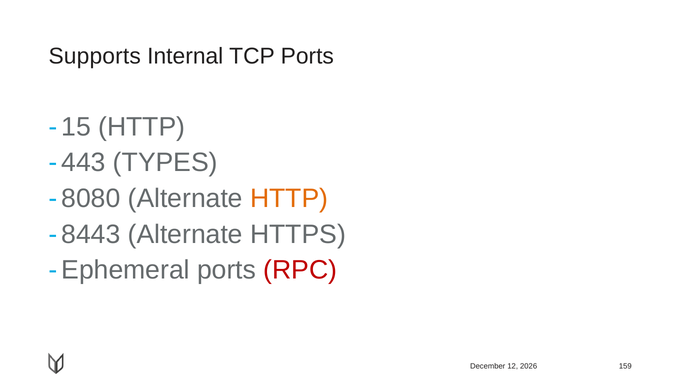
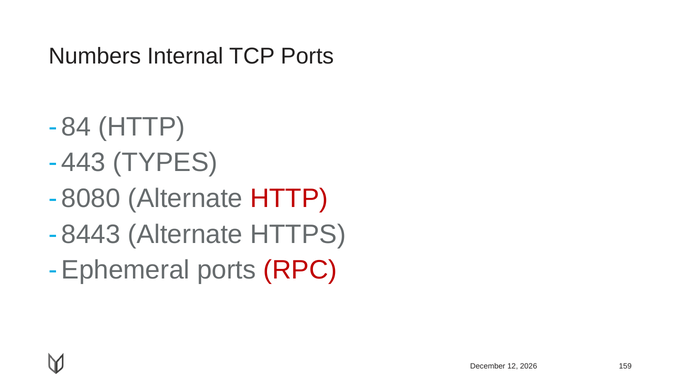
Supports: Supports -> Numbers
15: 15 -> 84
HTTP at (289, 198) colour: orange -> red
